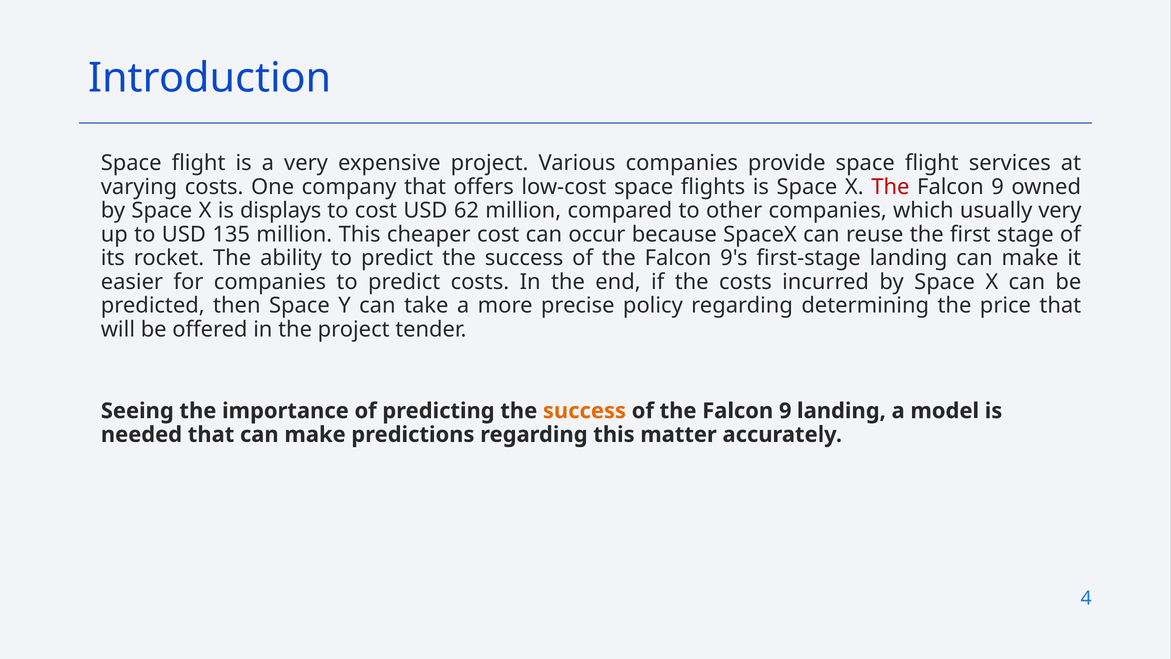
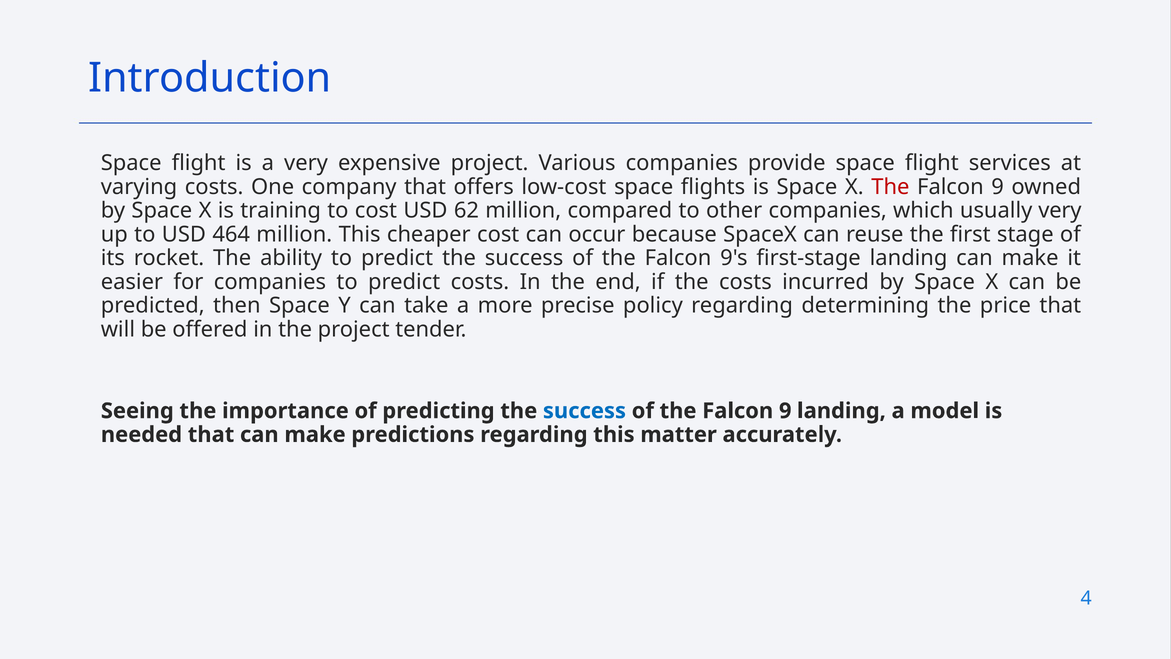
displays: displays -> training
135: 135 -> 464
success at (584, 411) colour: orange -> blue
